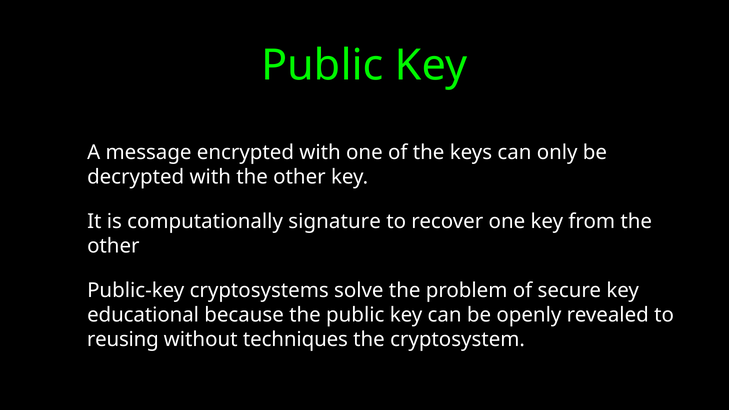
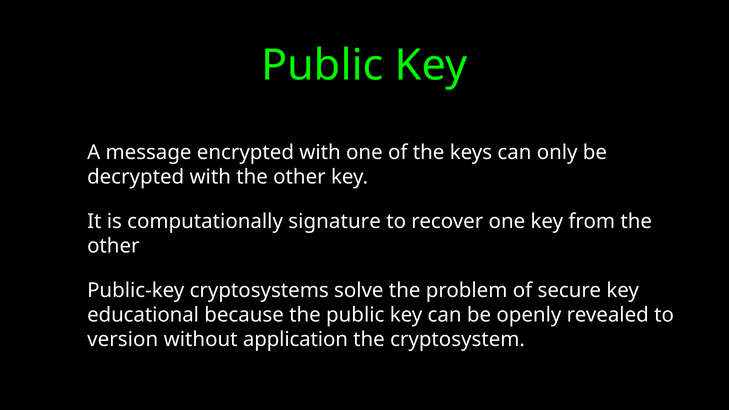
reusing: reusing -> version
techniques: techniques -> application
